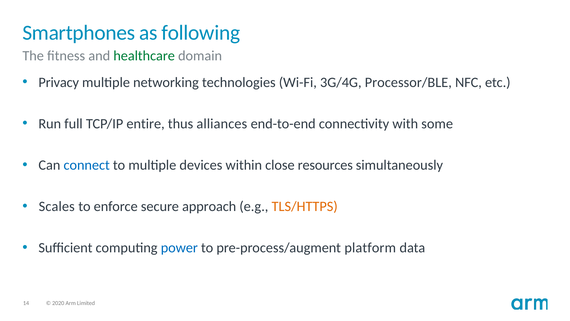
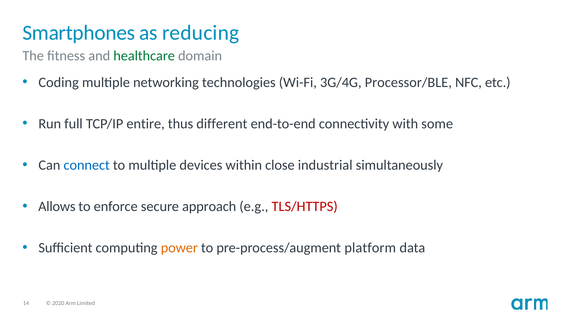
following: following -> reducing
Privacy: Privacy -> Coding
alliances: alliances -> different
resources: resources -> industrial
Scales: Scales -> Allows
TLS/HTTPS colour: orange -> red
power colour: blue -> orange
